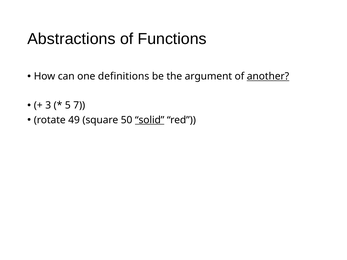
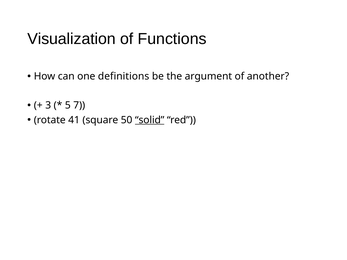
Abstractions: Abstractions -> Visualization
another underline: present -> none
49: 49 -> 41
